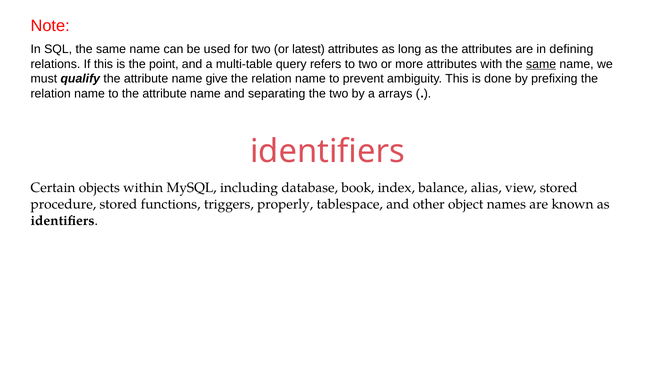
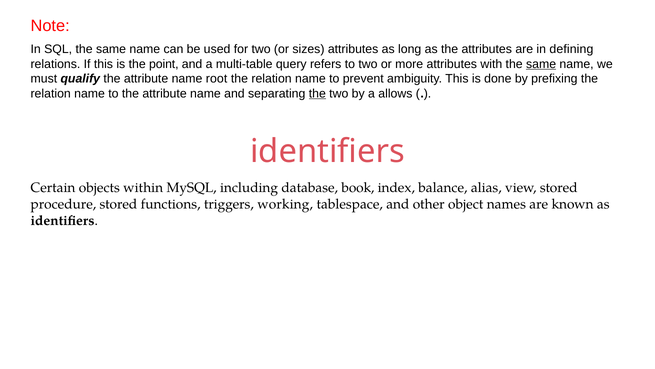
latest: latest -> sizes
give: give -> root
the at (317, 93) underline: none -> present
arrays: arrays -> allows
properly: properly -> working
